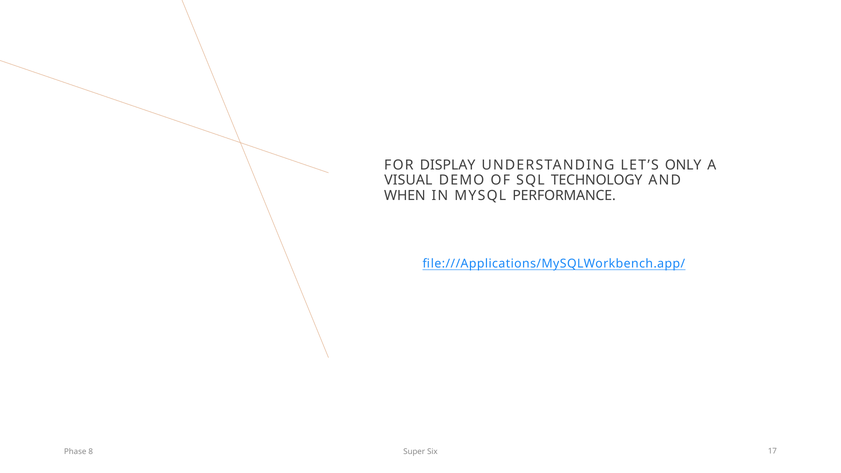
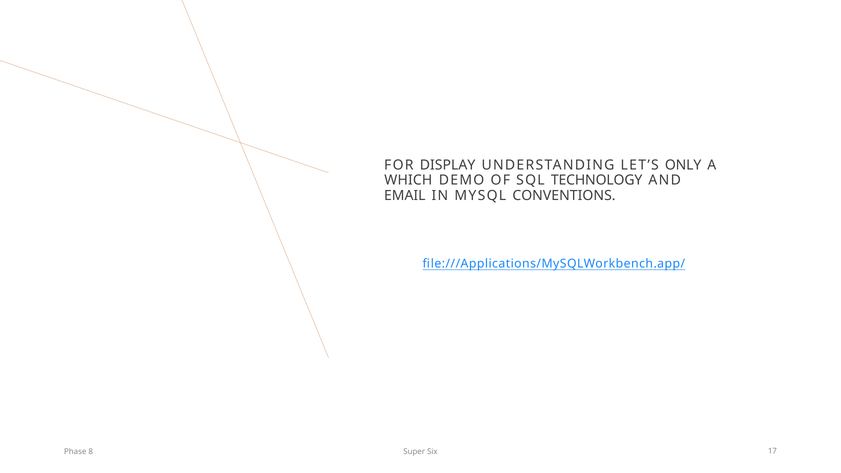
VISUAL: VISUAL -> WHICH
WHEN: WHEN -> EMAIL
PERFORMANCE: PERFORMANCE -> CONVENTIONS
